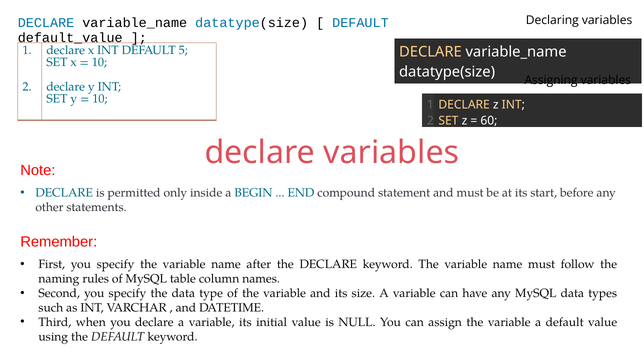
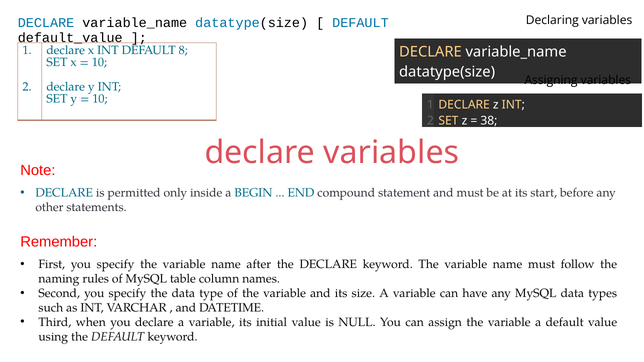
5: 5 -> 8
60: 60 -> 38
